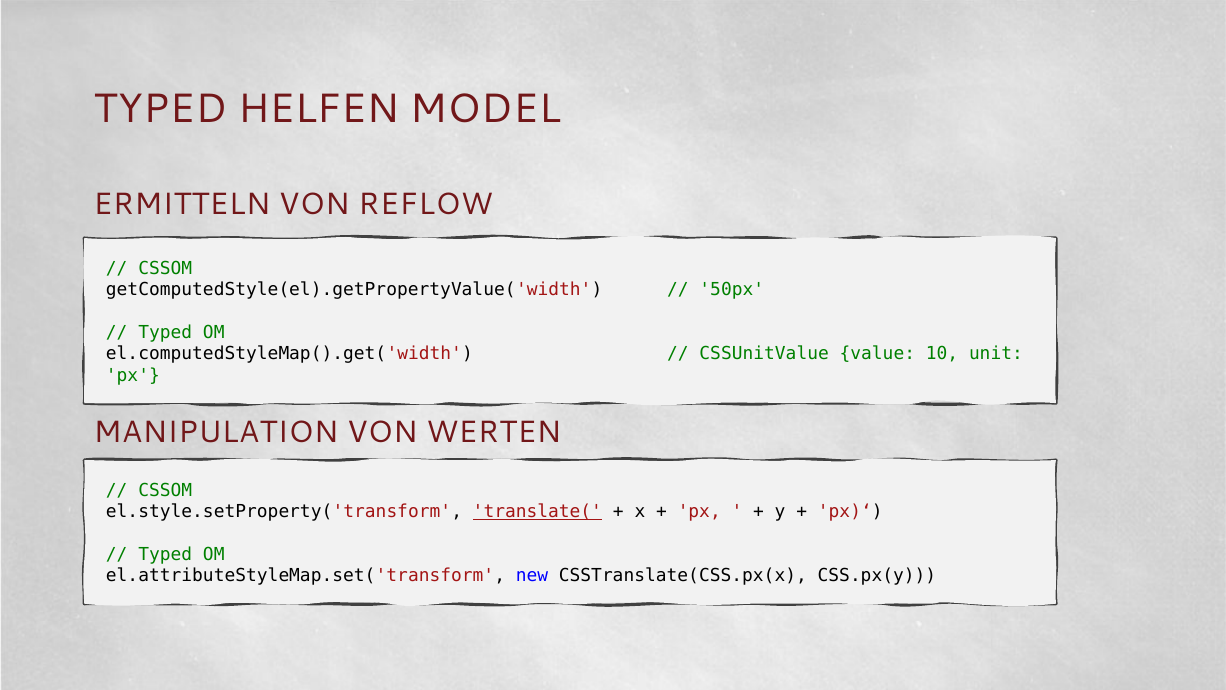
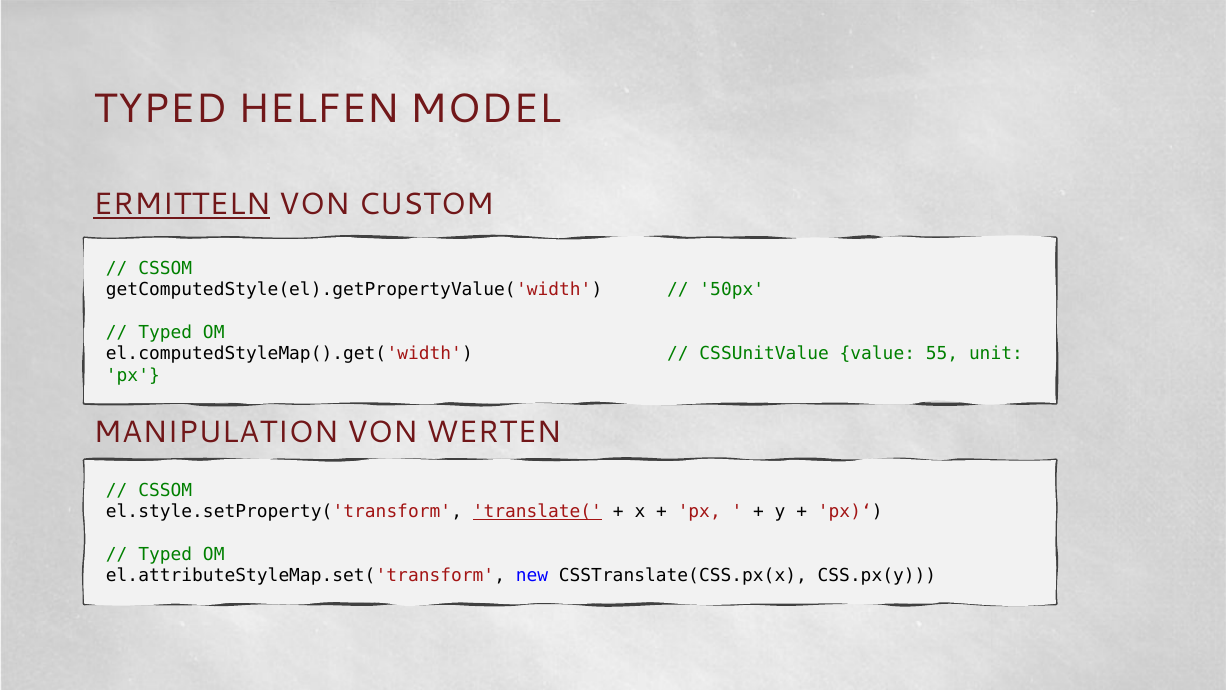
ERMITTELN underline: none -> present
REFLOW: REFLOW -> CUSTOM
10: 10 -> 55
